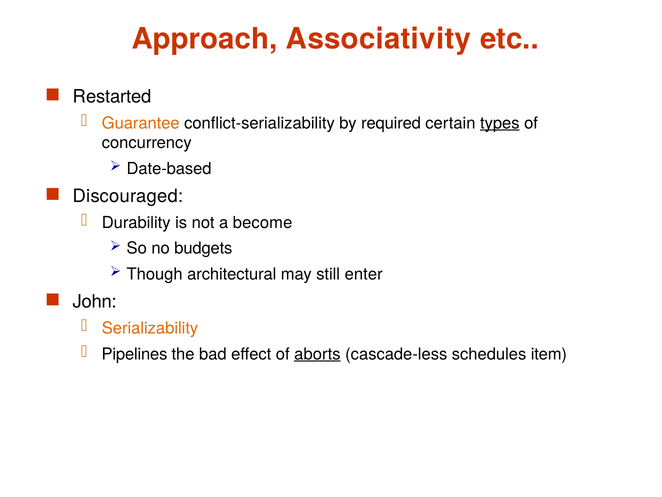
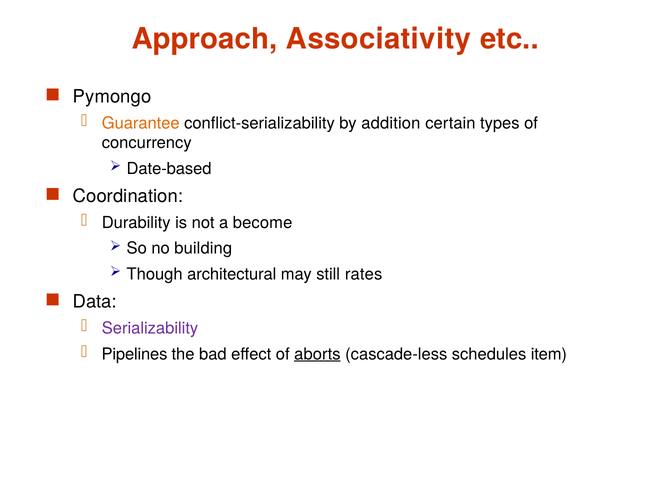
Restarted: Restarted -> Pymongo
required: required -> addition
types underline: present -> none
Discouraged: Discouraged -> Coordination
budgets: budgets -> building
enter: enter -> rates
John: John -> Data
Serializability colour: orange -> purple
